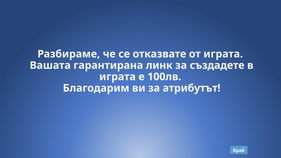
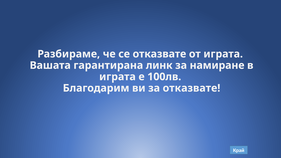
създадете: създадете -> намиране
за атрибутът: атрибутът -> отказвате
